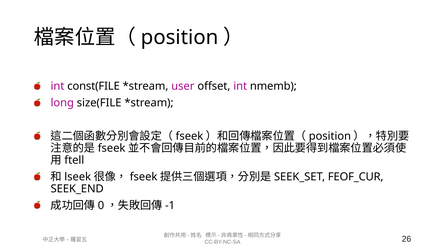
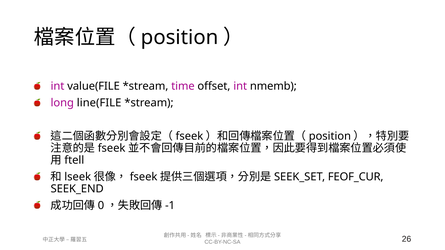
const(FILE: const(FILE -> value(FILE
user: user -> time
size(FILE: size(FILE -> line(FILE
